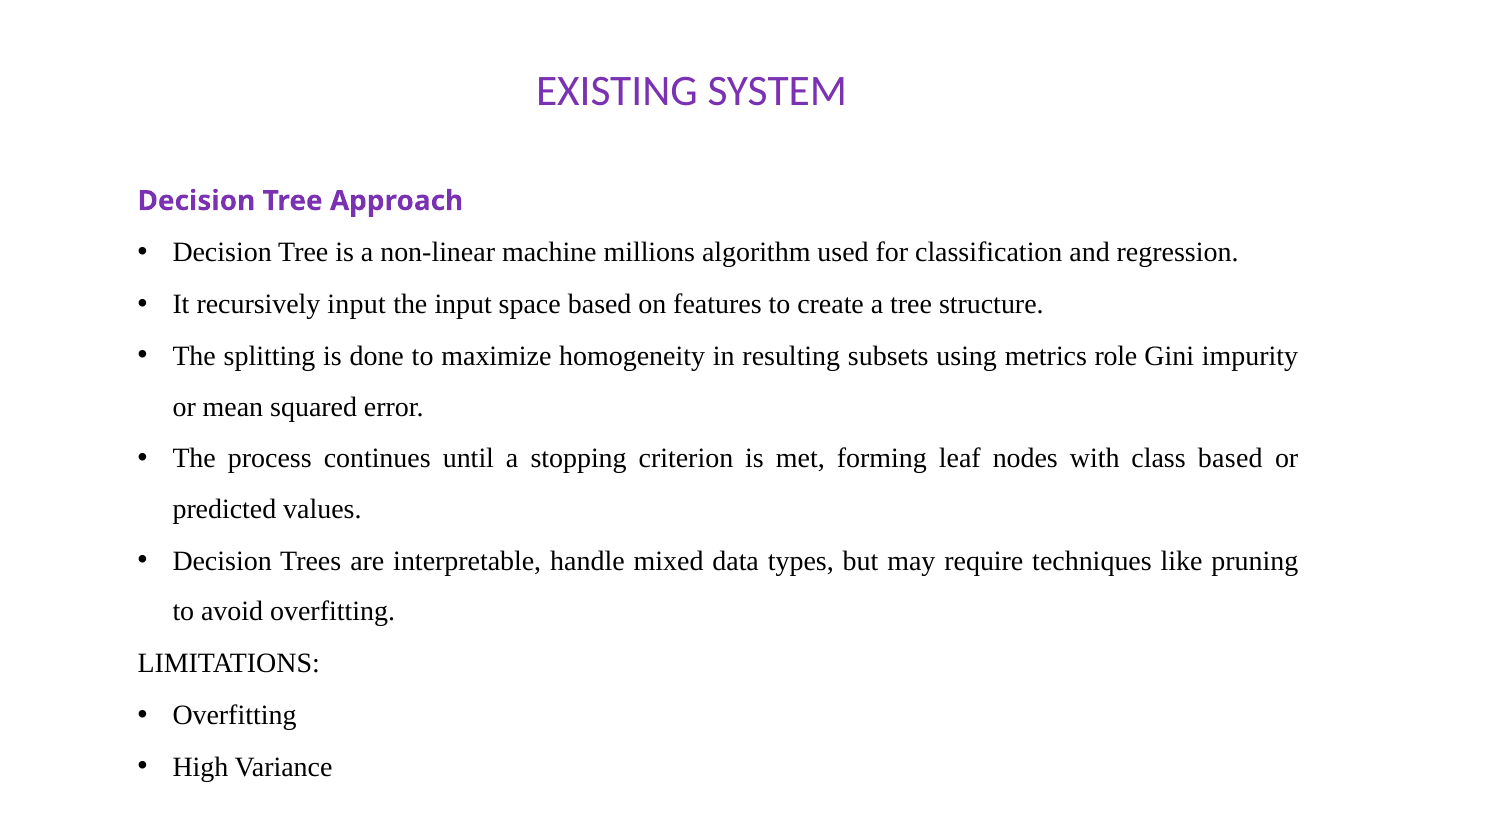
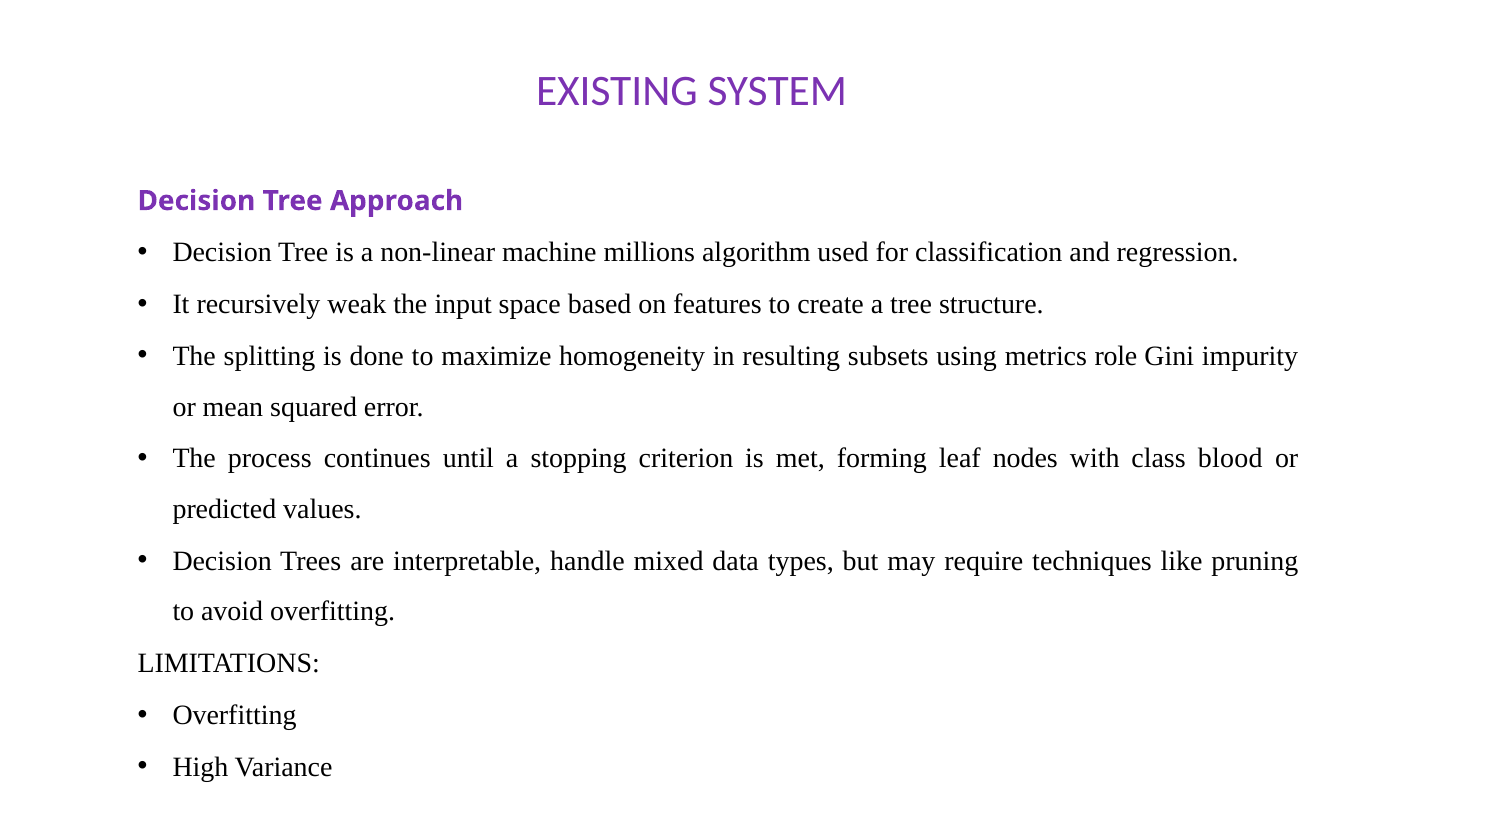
recursively input: input -> weak
class based: based -> blood
